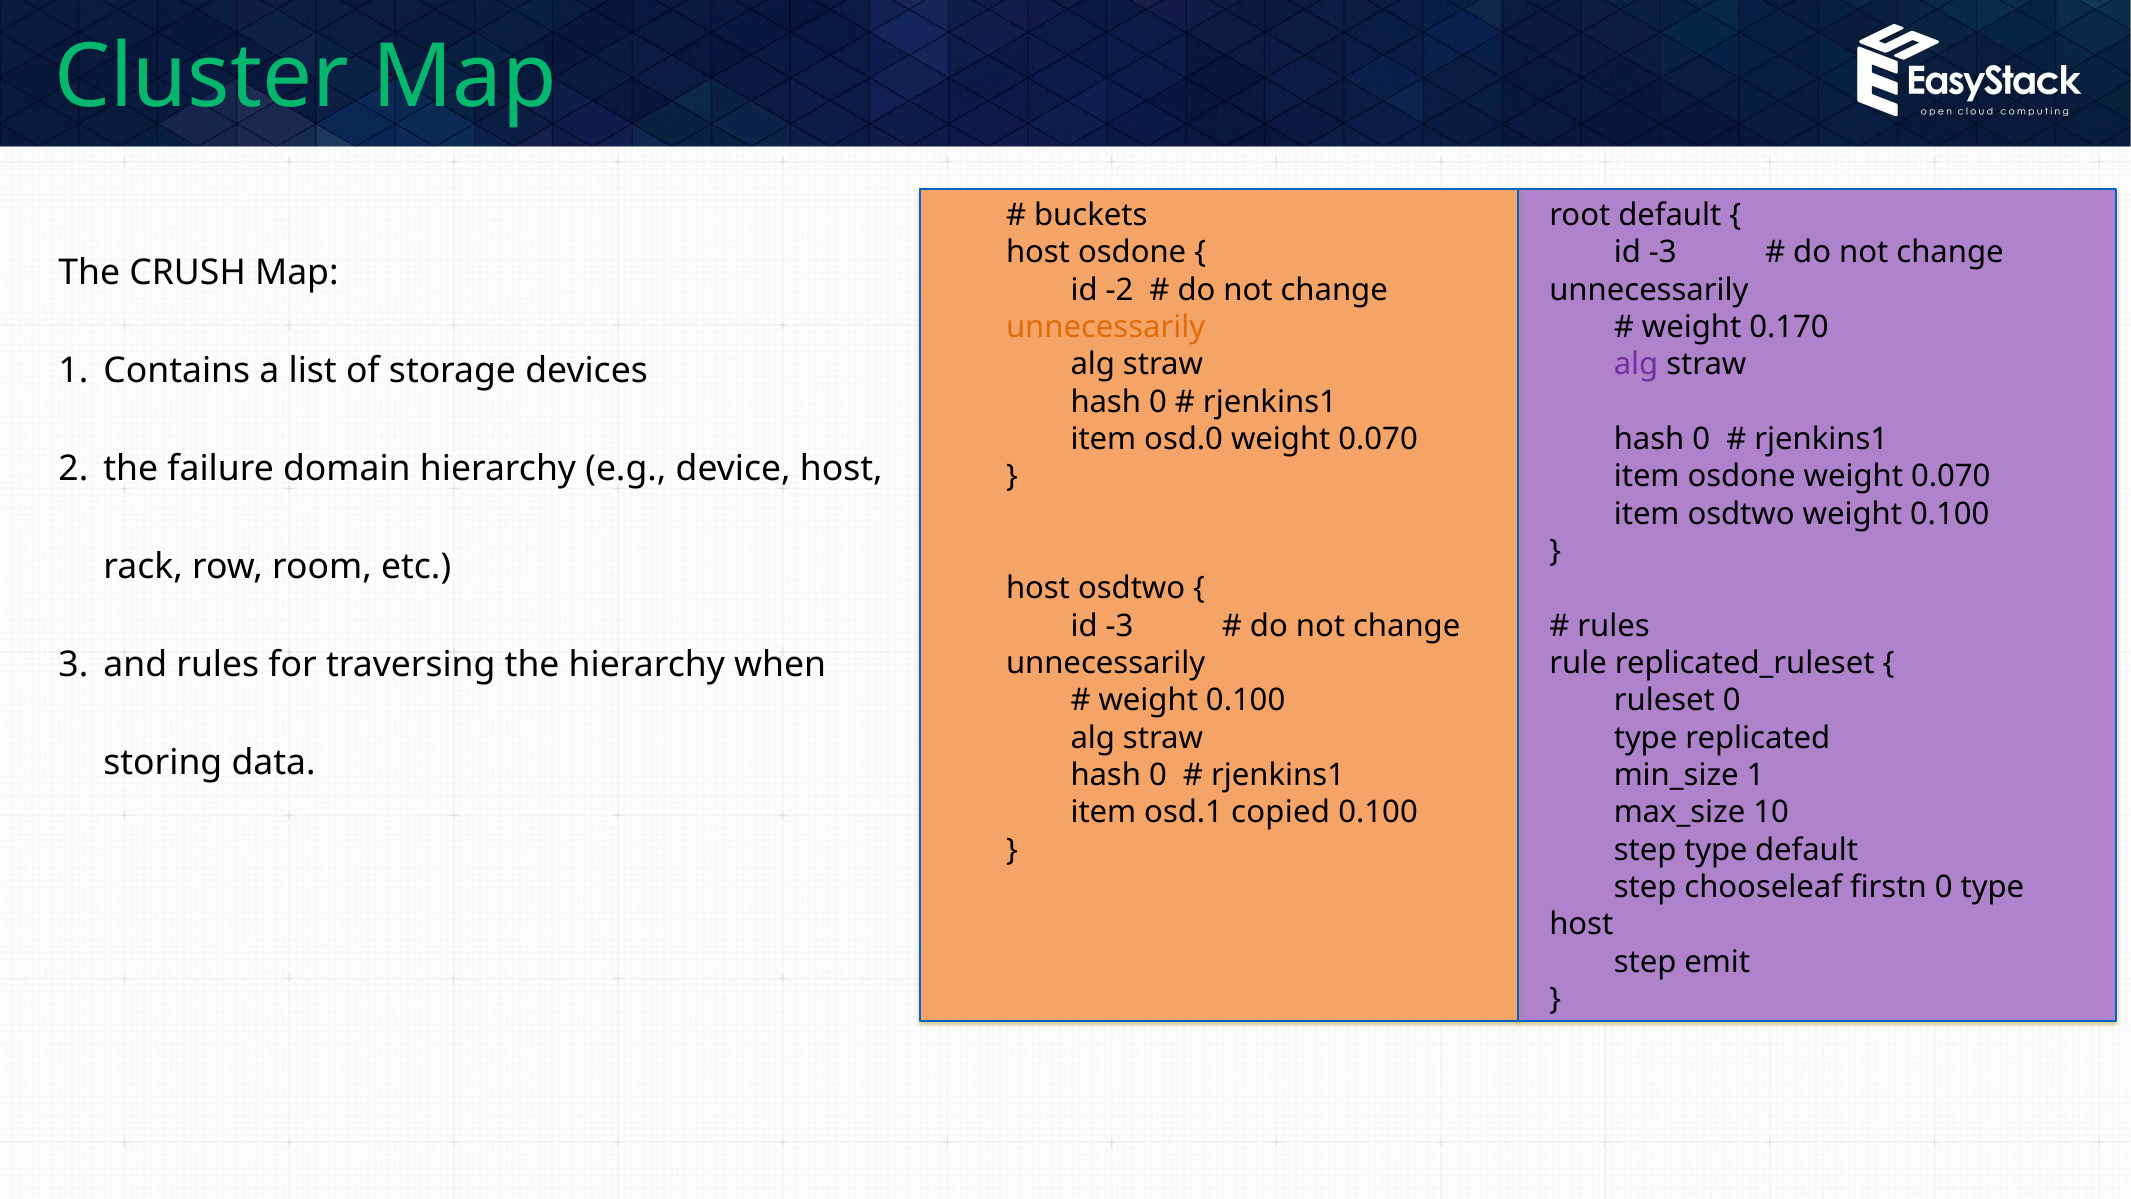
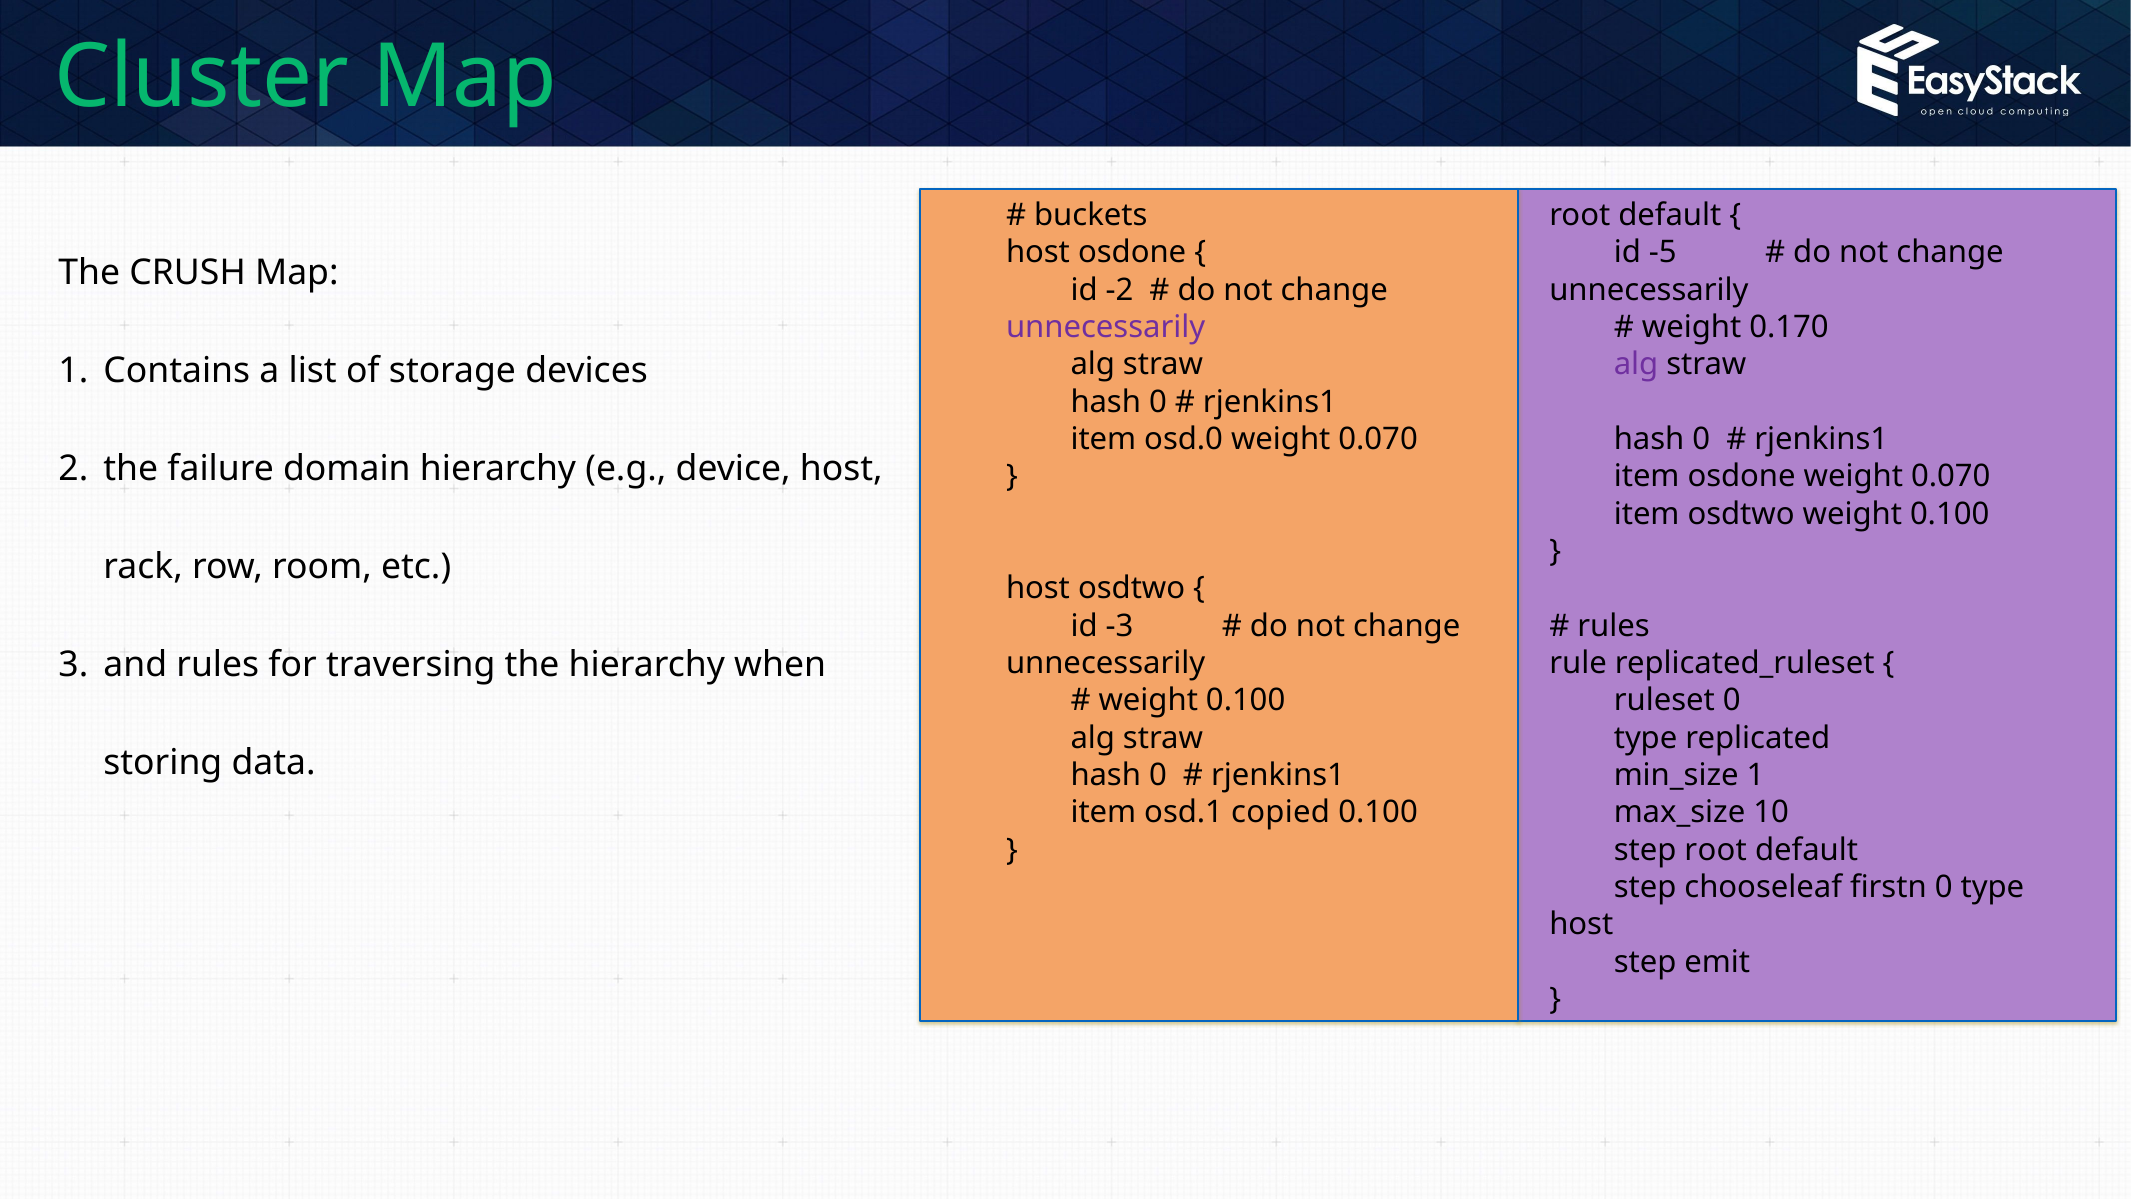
-3 at (1663, 253): -3 -> -5
unnecessarily at (1106, 327) colour: orange -> purple
step type: type -> root
